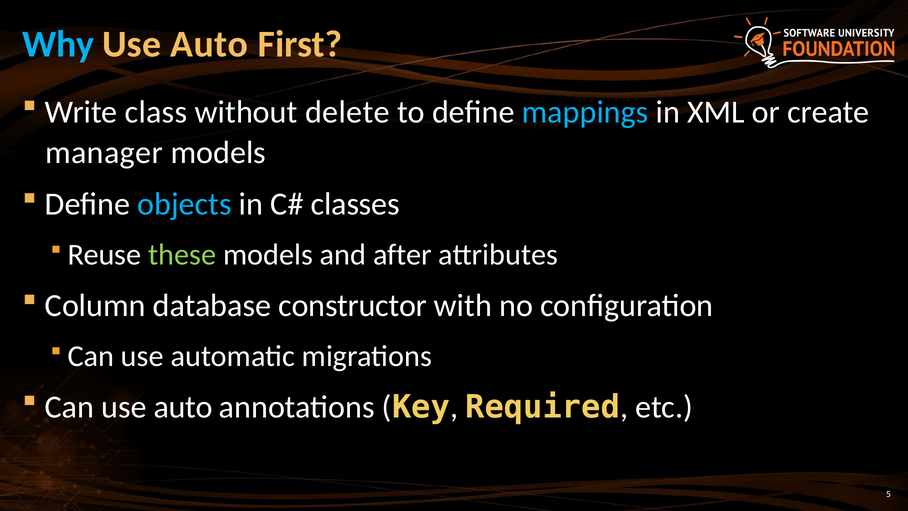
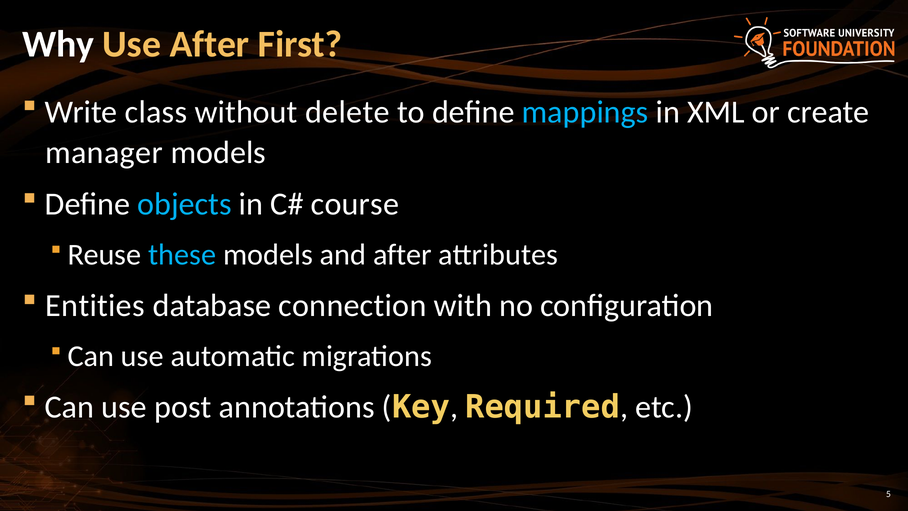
Why colour: light blue -> white
Auto at (209, 44): Auto -> After
classes: classes -> course
these colour: light green -> light blue
Column: Column -> Entities
constructor: constructor -> connection
Can use auto: auto -> post
